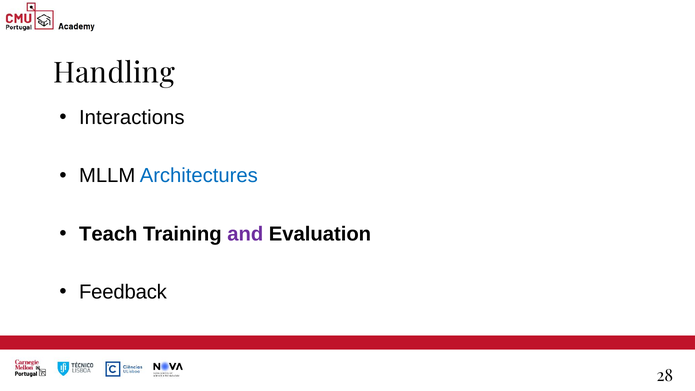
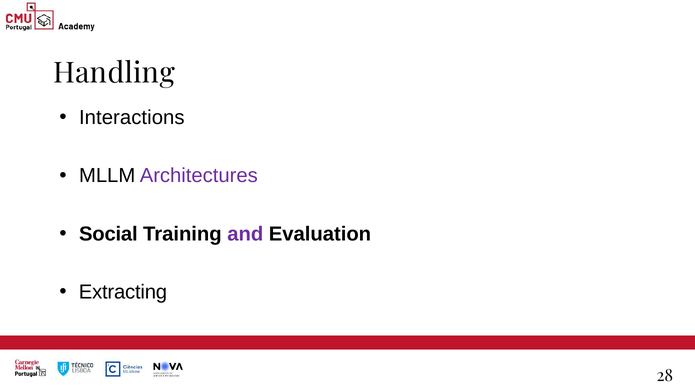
Architectures colour: blue -> purple
Teach: Teach -> Social
Feedback: Feedback -> Extracting
